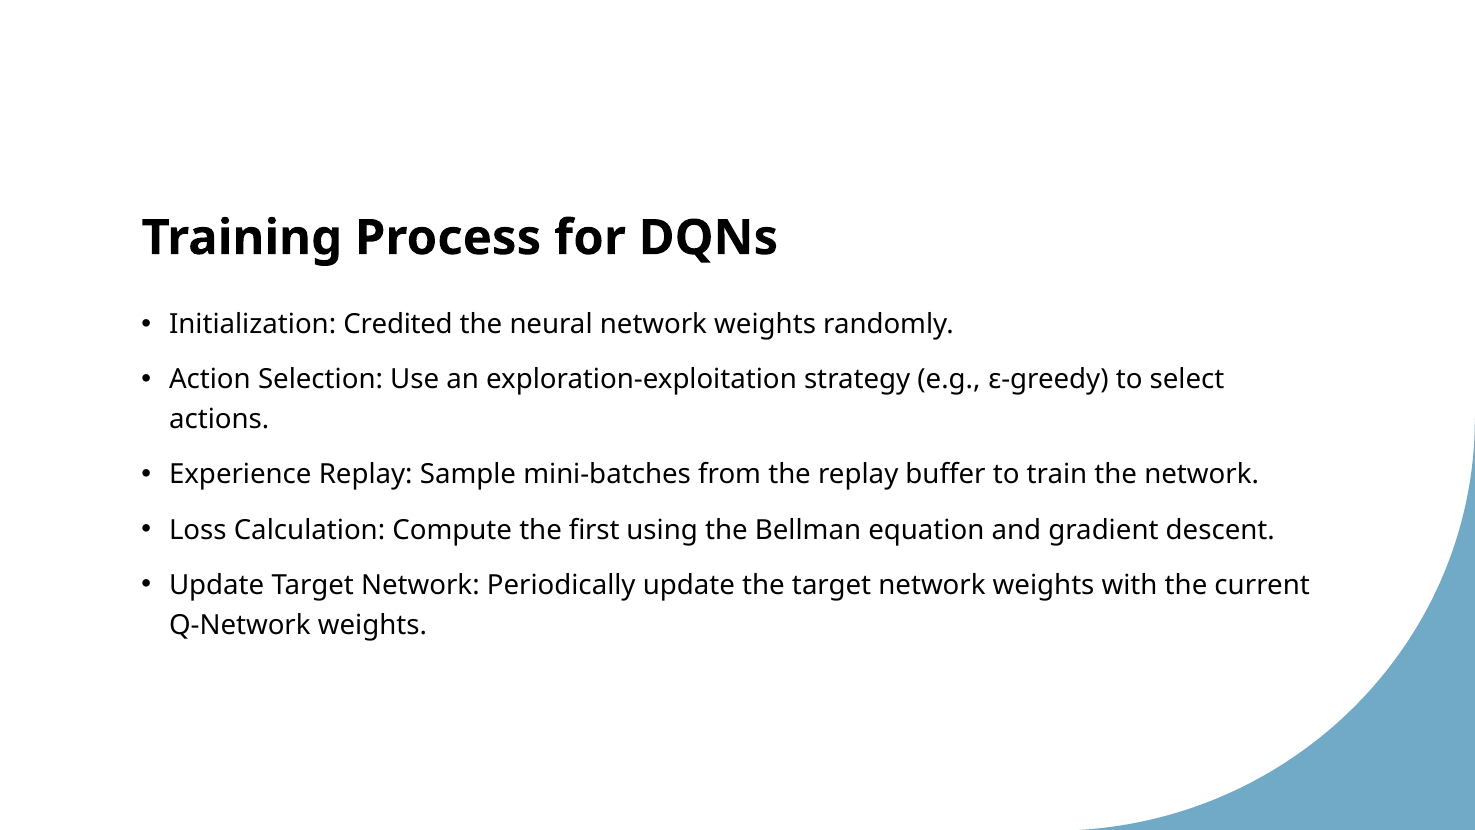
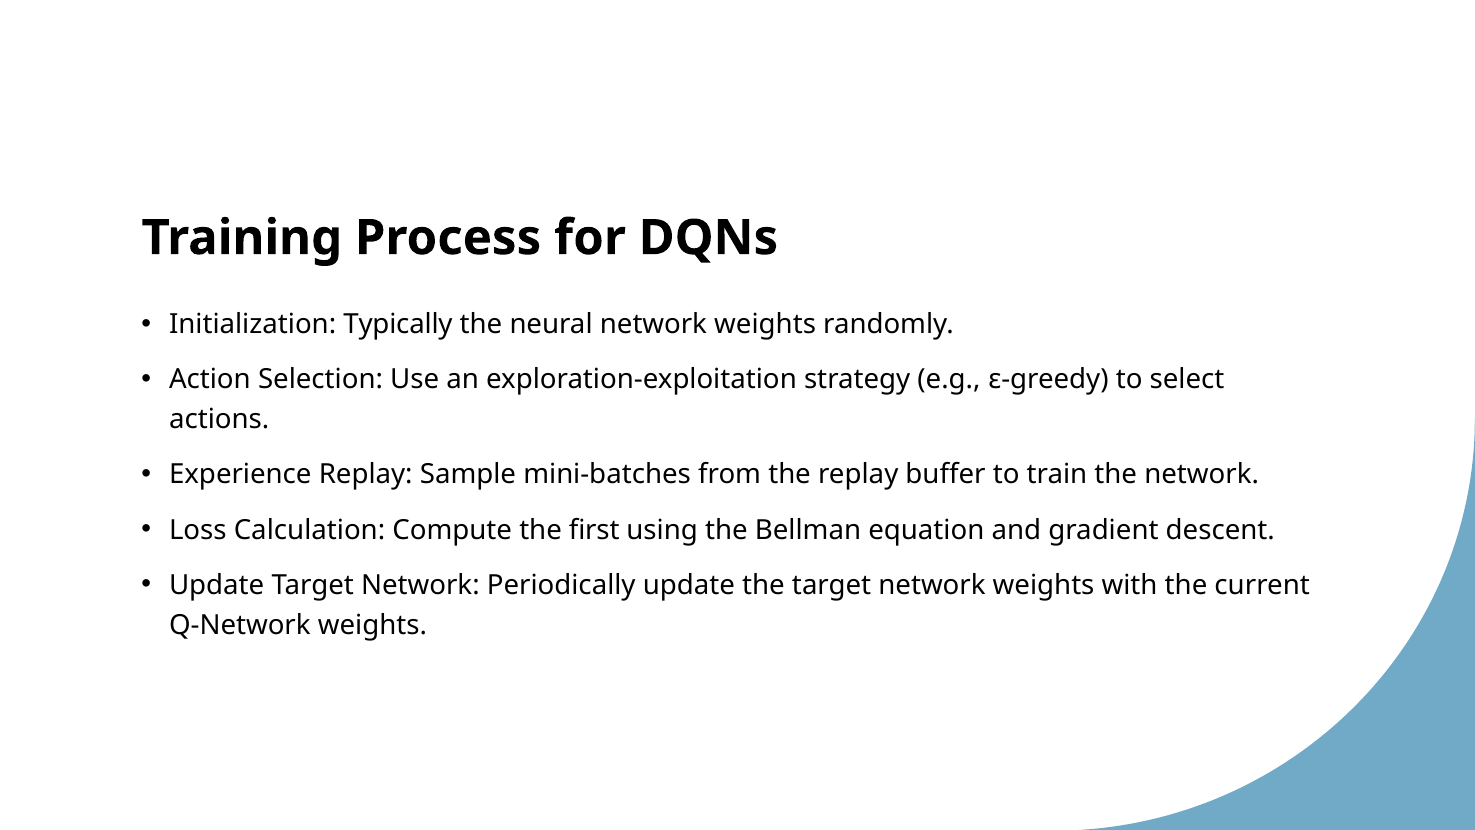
Credited: Credited -> Typically
